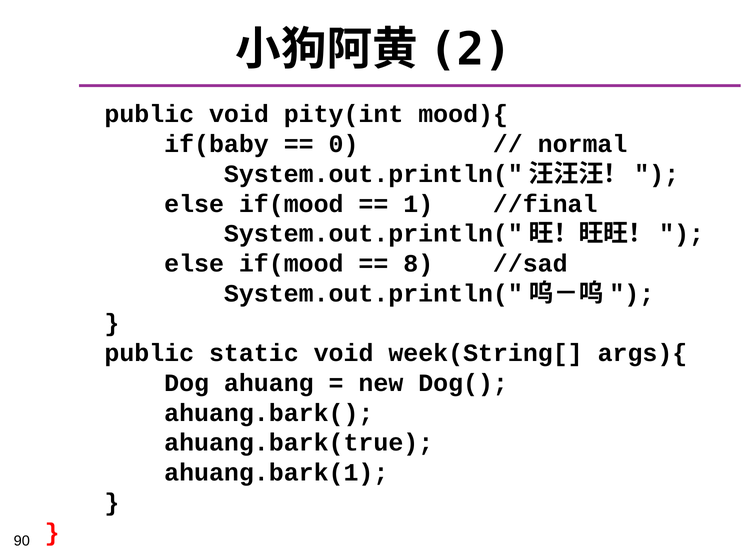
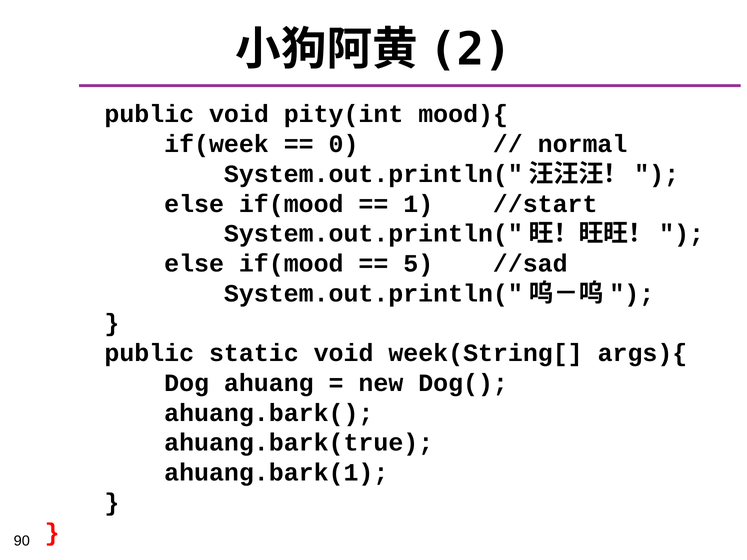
if(baby: if(baby -> if(week
//final: //final -> //start
8: 8 -> 5
